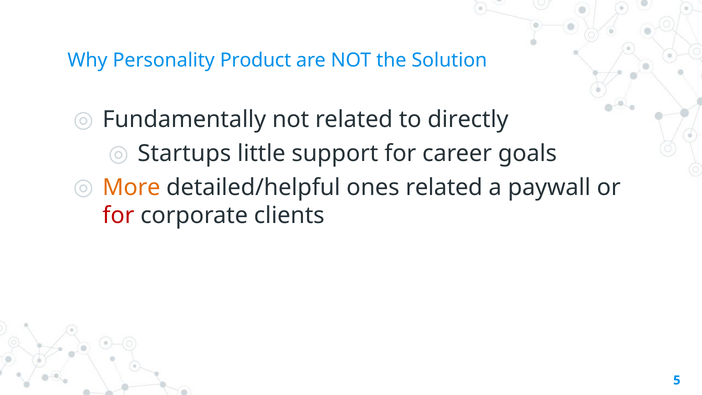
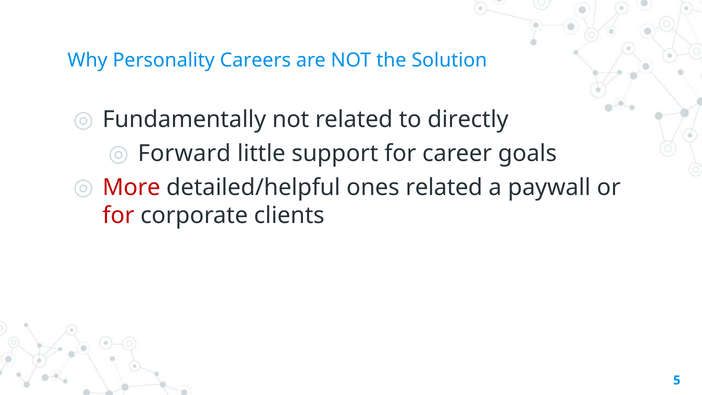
Product: Product -> Careers
Startups: Startups -> Forward
More colour: orange -> red
